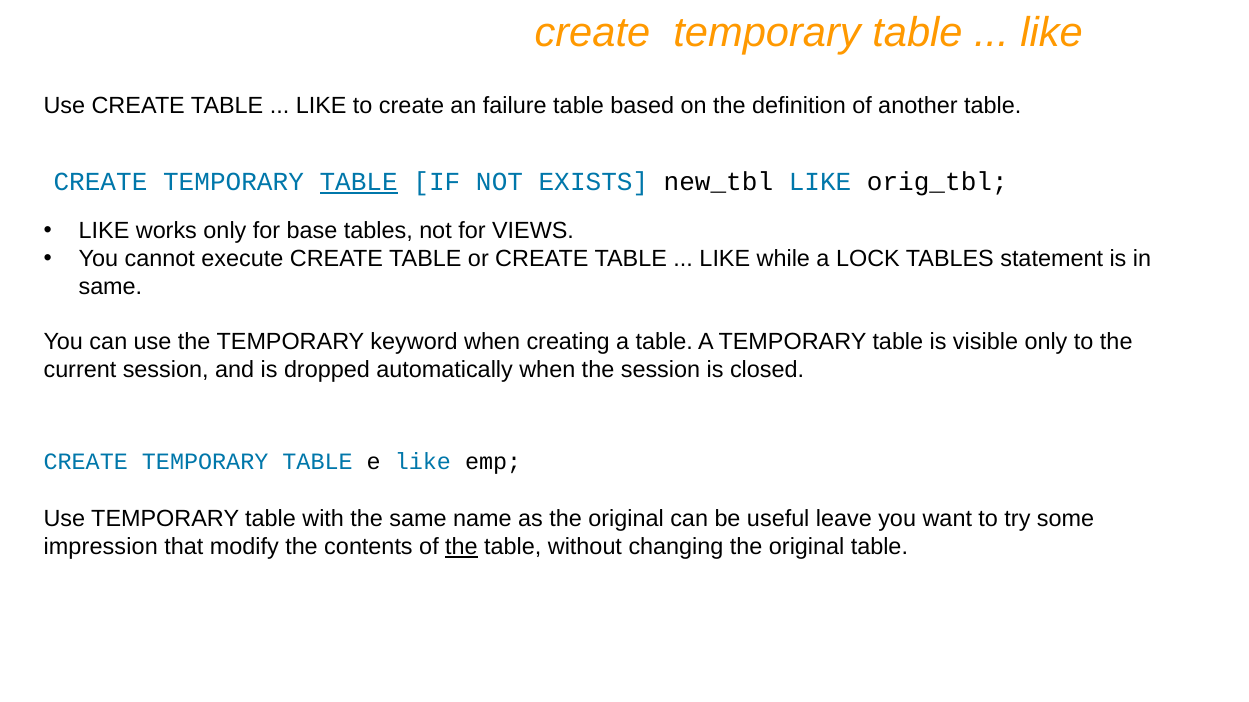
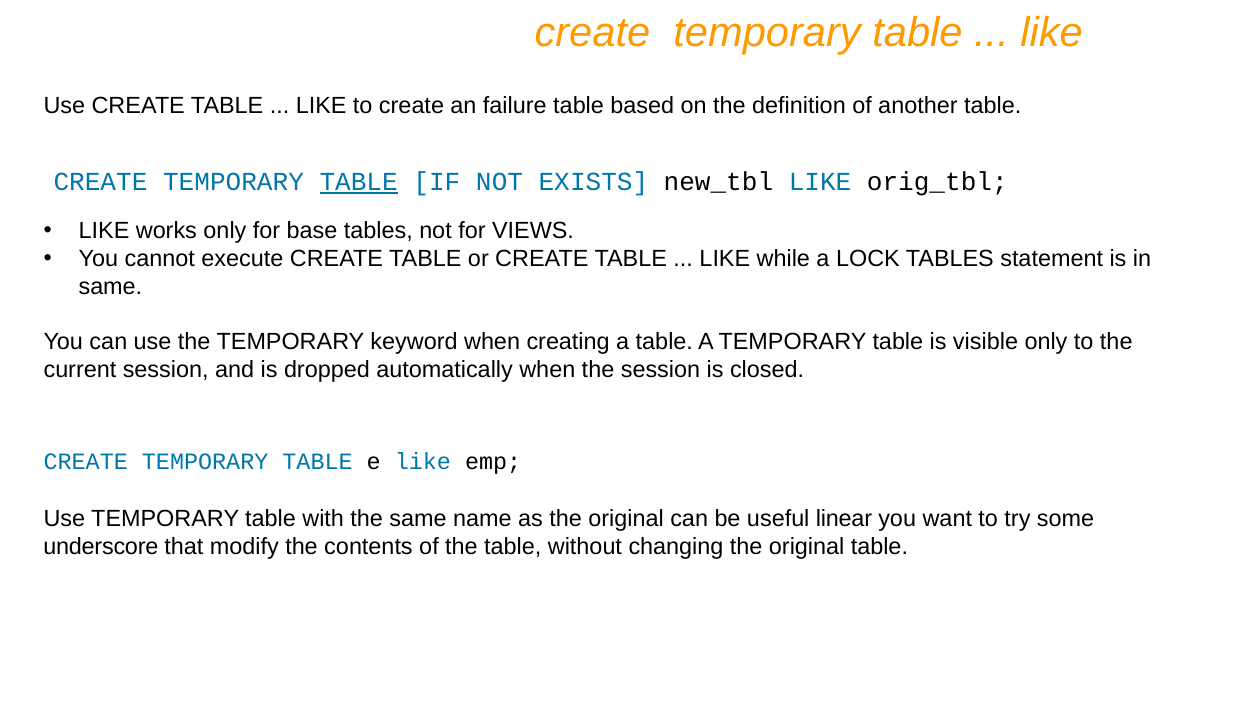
leave: leave -> linear
impression: impression -> underscore
the at (461, 547) underline: present -> none
